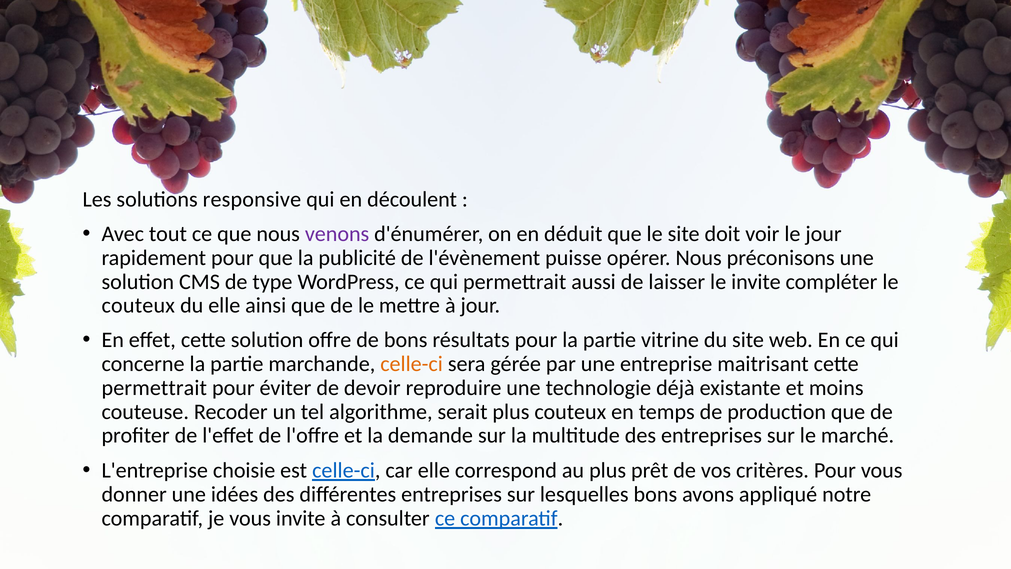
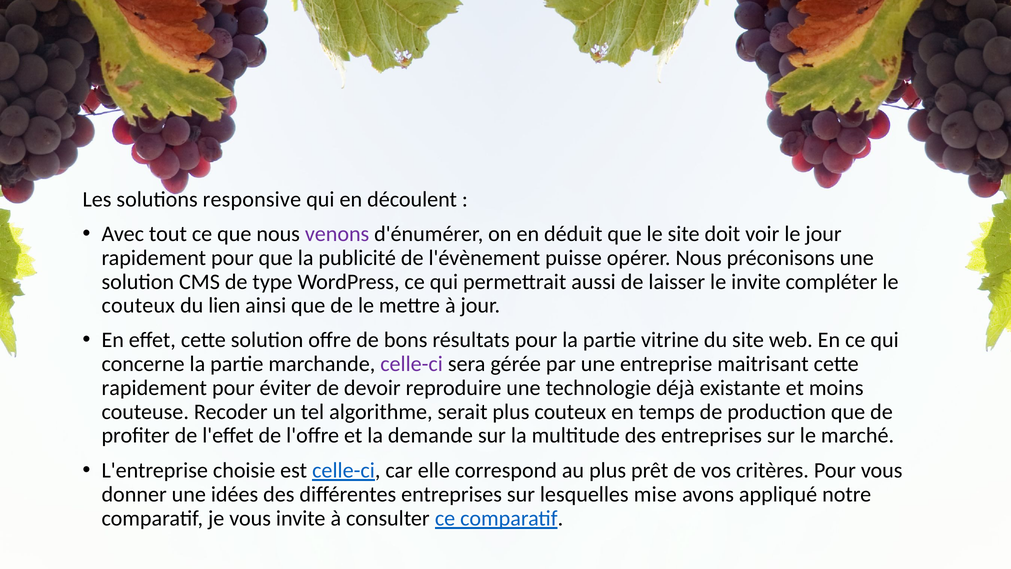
du elle: elle -> lien
celle-ci at (412, 364) colour: orange -> purple
permettrait at (154, 388): permettrait -> rapidement
lesquelles bons: bons -> mise
